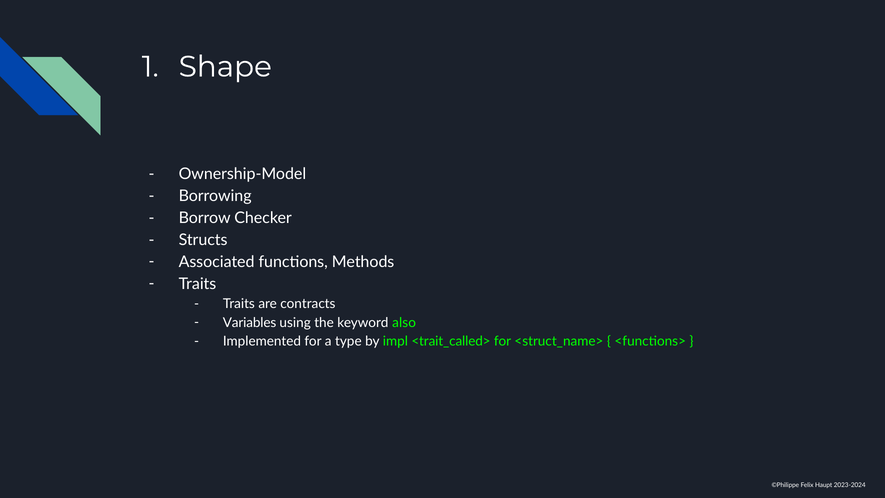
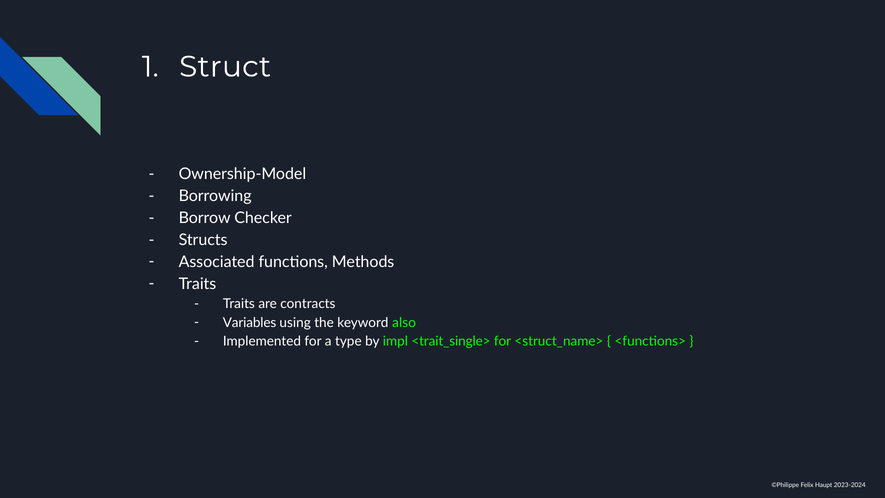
Shape: Shape -> Struct
<trait_called>: <trait_called> -> <trait_single>
